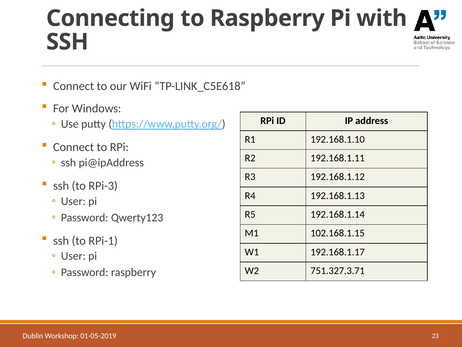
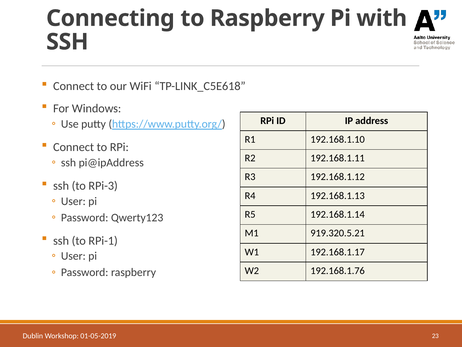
102.168.1.15: 102.168.1.15 -> 919.320.5.21
751.327.3.71: 751.327.3.71 -> 192.168.1.76
